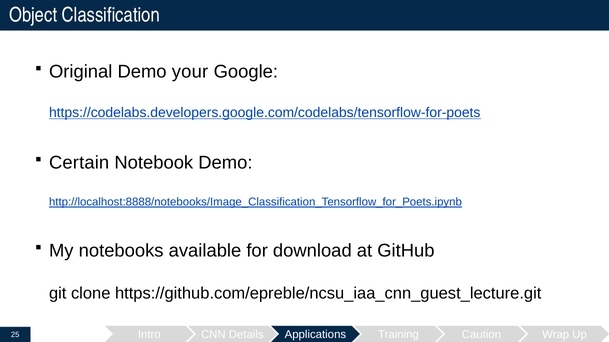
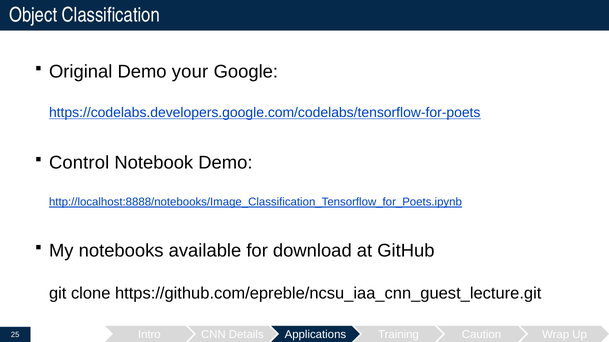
Certain: Certain -> Control
